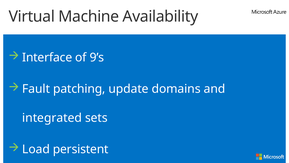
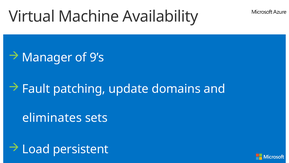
Interface: Interface -> Manager
integrated: integrated -> eliminates
